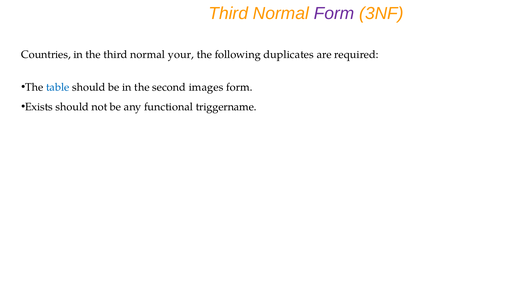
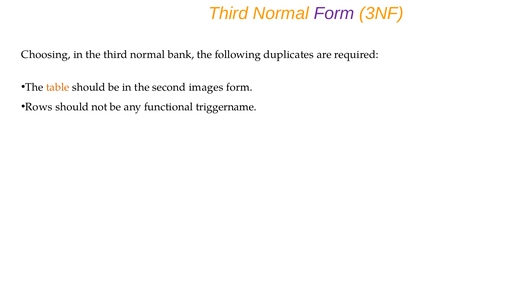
Countries: Countries -> Choosing
your: your -> bank
table colour: blue -> orange
Exists: Exists -> Rows
